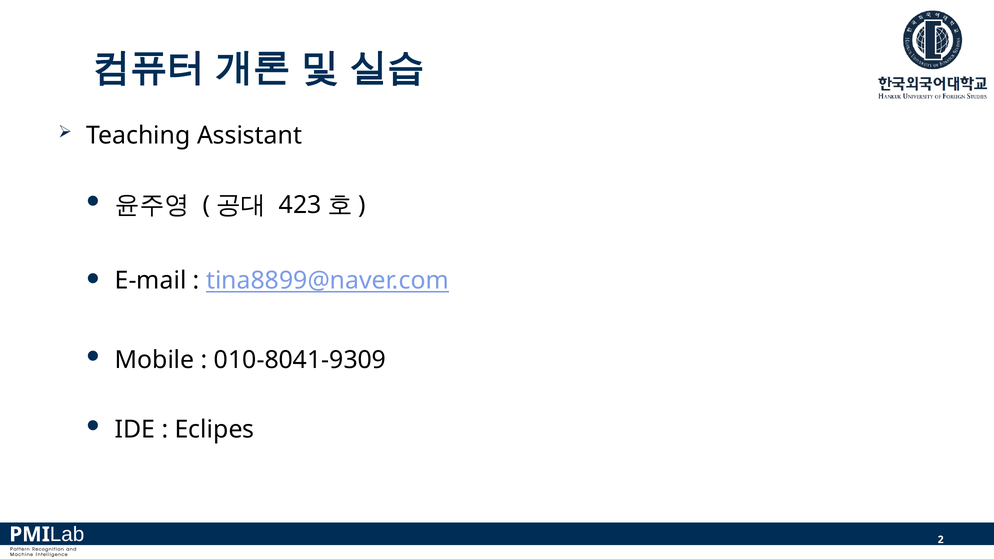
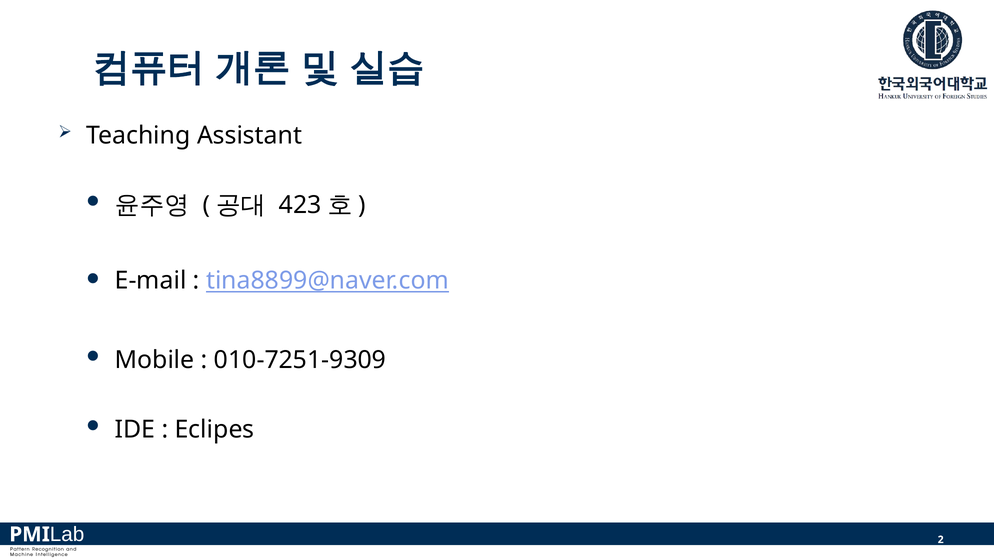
010-8041-9309: 010-8041-9309 -> 010-7251-9309
